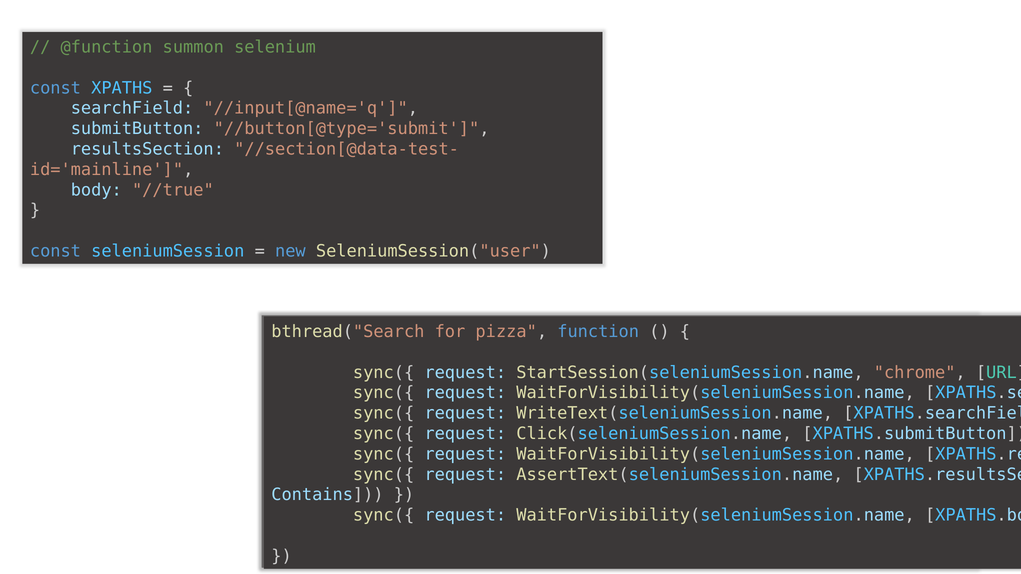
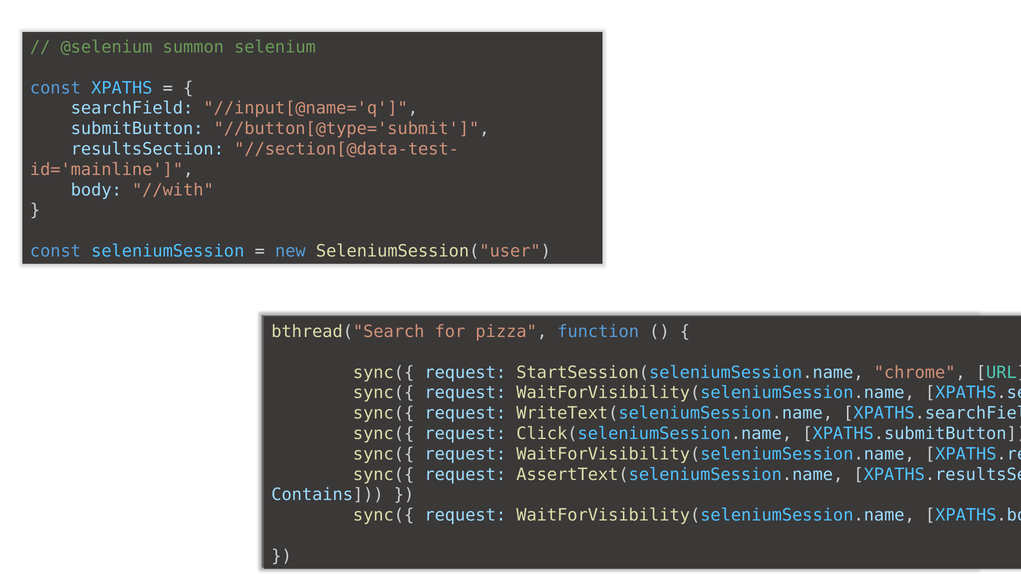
@function: @function -> @selenium
//true: //true -> //with
